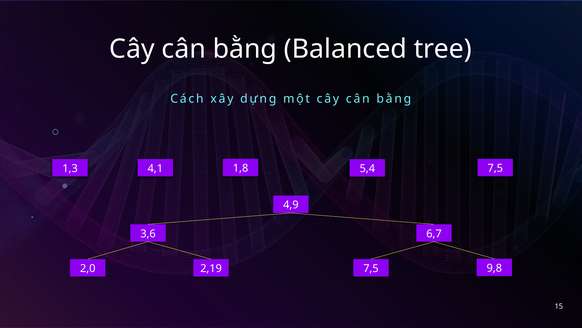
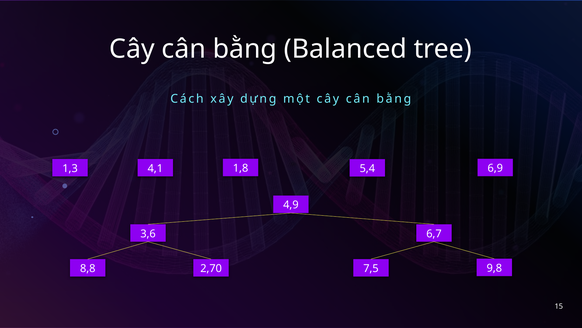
7,5 at (495, 168): 7,5 -> 6,9
2,0: 2,0 -> 8,8
2,19: 2,19 -> 2,70
